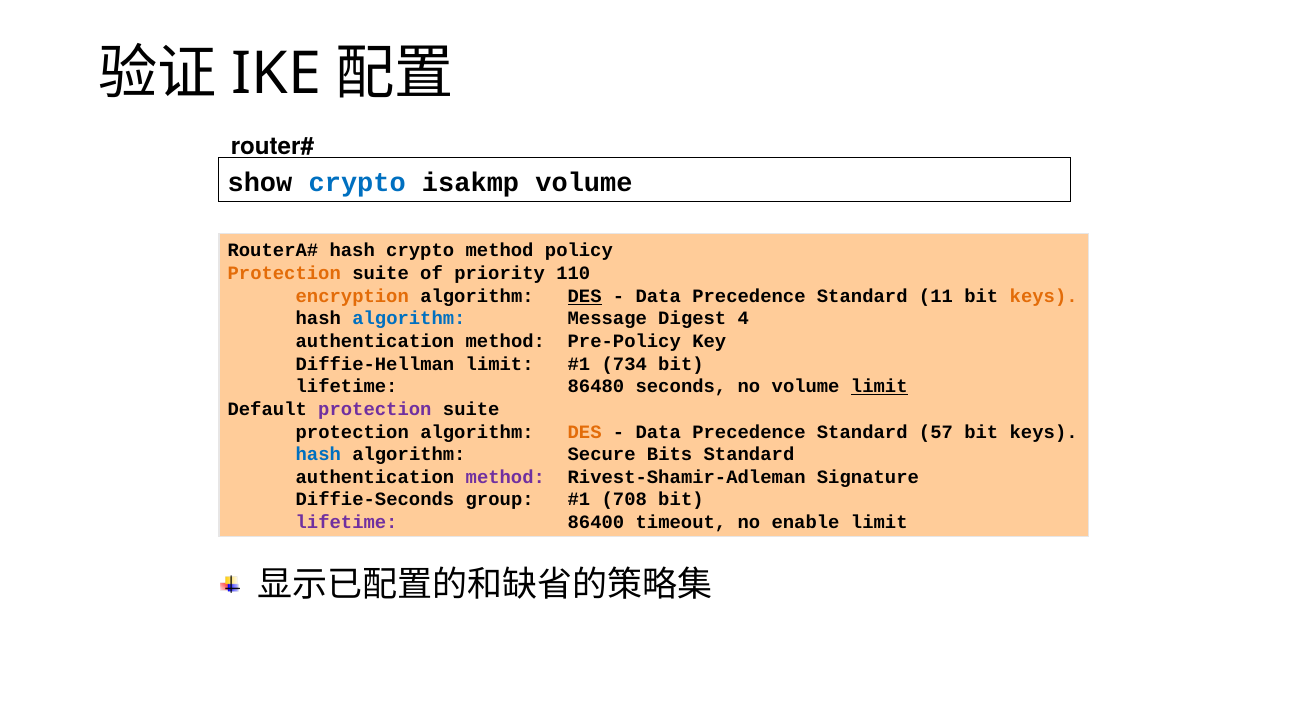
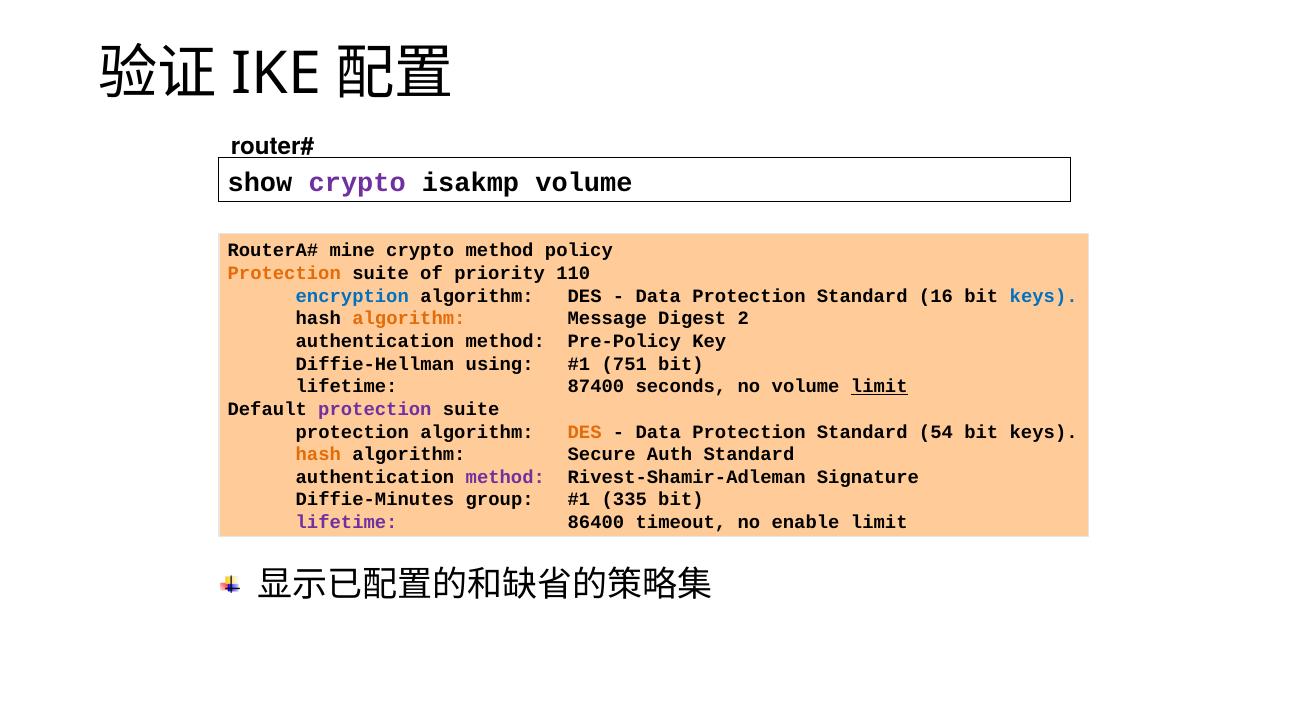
crypto at (357, 183) colour: blue -> purple
hash at (352, 251): hash -> mine
encryption colour: orange -> blue
DES at (585, 296) underline: present -> none
Precedence at (749, 296): Precedence -> Protection
11: 11 -> 16
keys at (1044, 296) colour: orange -> blue
algorithm at (409, 319) colour: blue -> orange
4: 4 -> 2
Diffie-Hellman limit: limit -> using
734: 734 -> 751
86480: 86480 -> 87400
Precedence at (749, 432): Precedence -> Protection
57: 57 -> 54
hash at (318, 455) colour: blue -> orange
Bits: Bits -> Auth
Diffie-Seconds: Diffie-Seconds -> Diffie-Minutes
708: 708 -> 335
